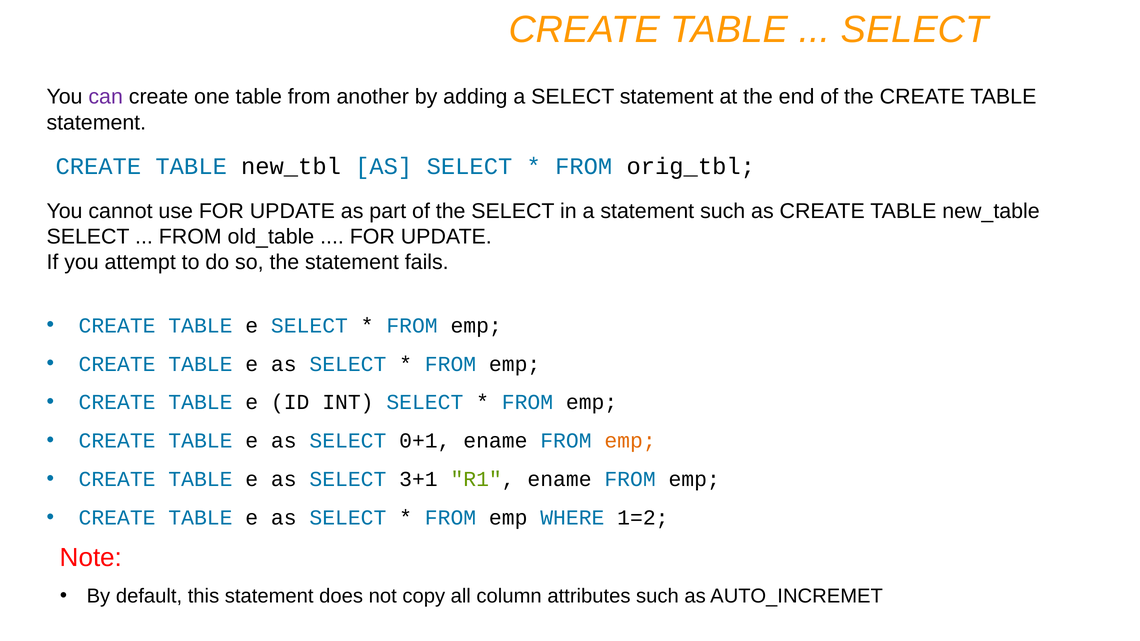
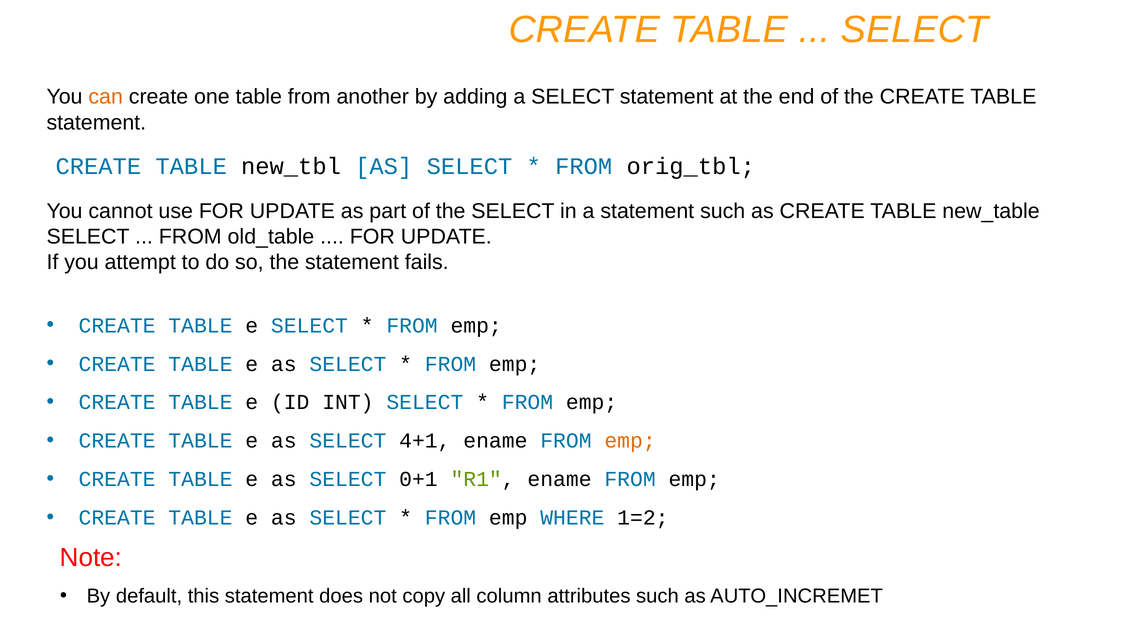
can colour: purple -> orange
0+1: 0+1 -> 4+1
3+1: 3+1 -> 0+1
